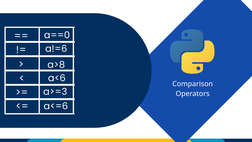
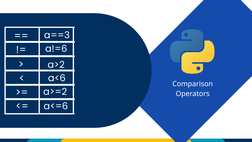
a==0: a==0 -> a==3
a>8: a>8 -> a>2
a>=3: a>=3 -> a>=2
